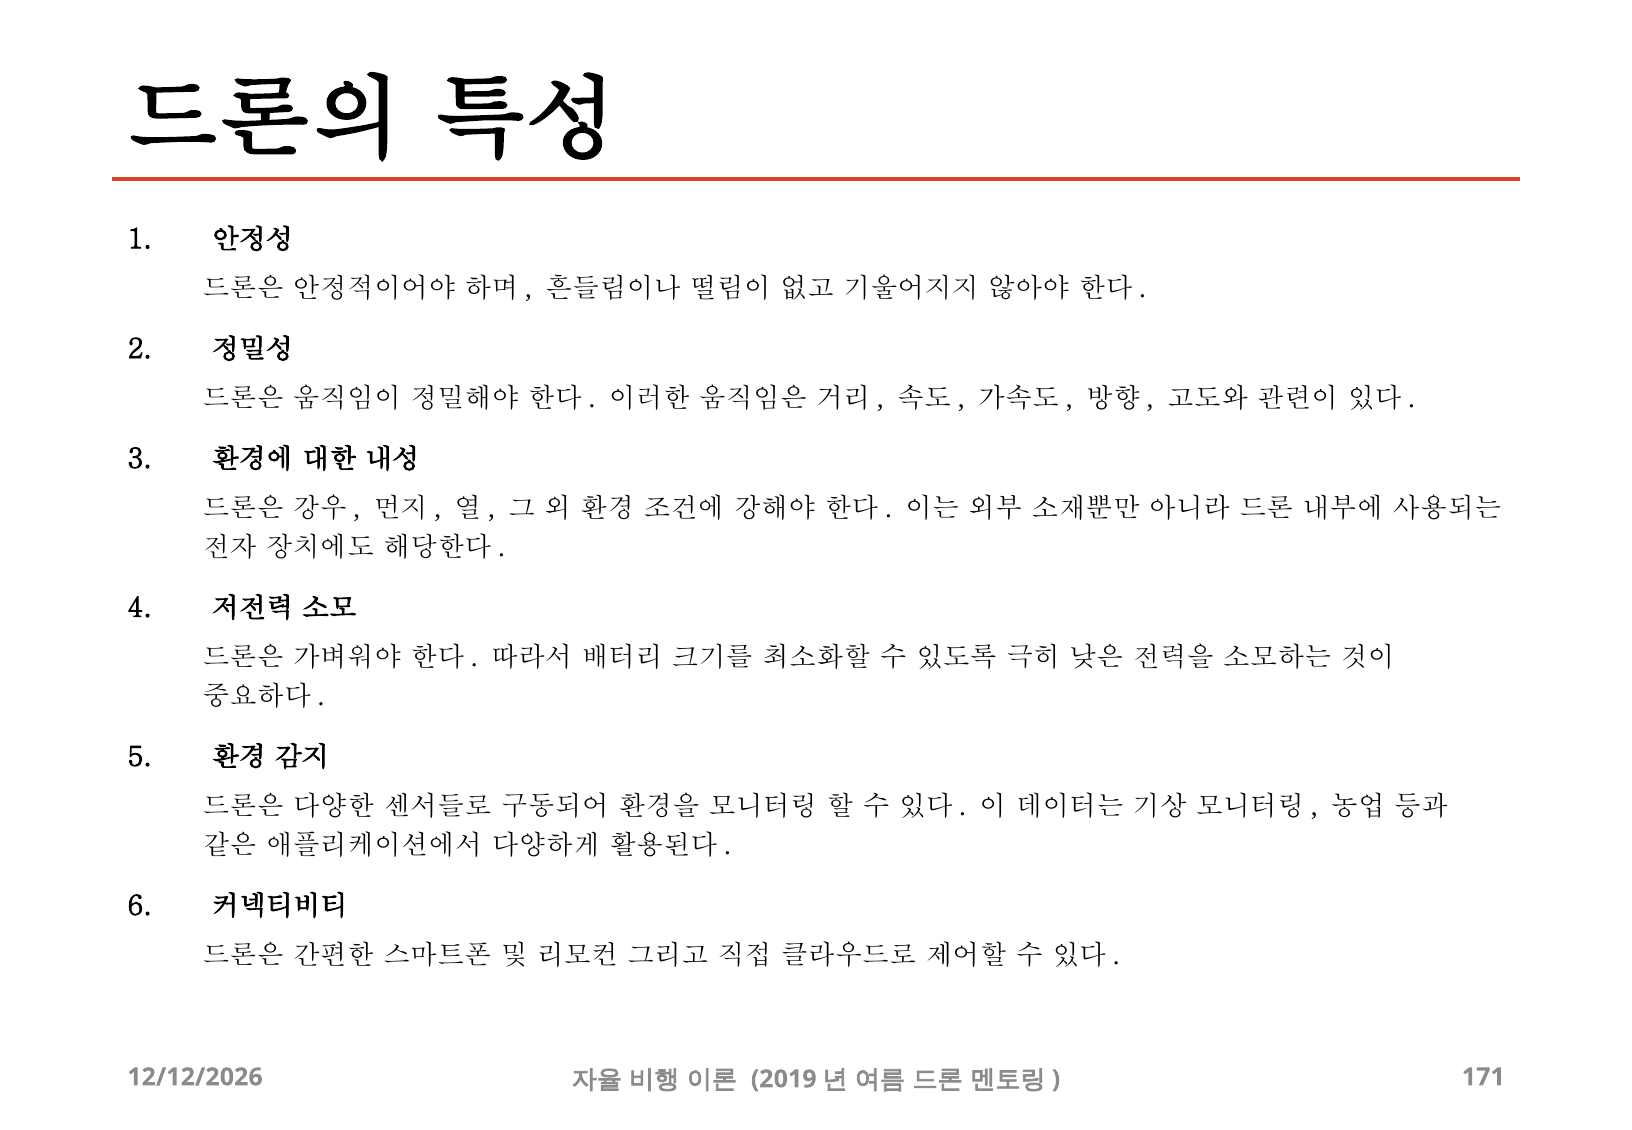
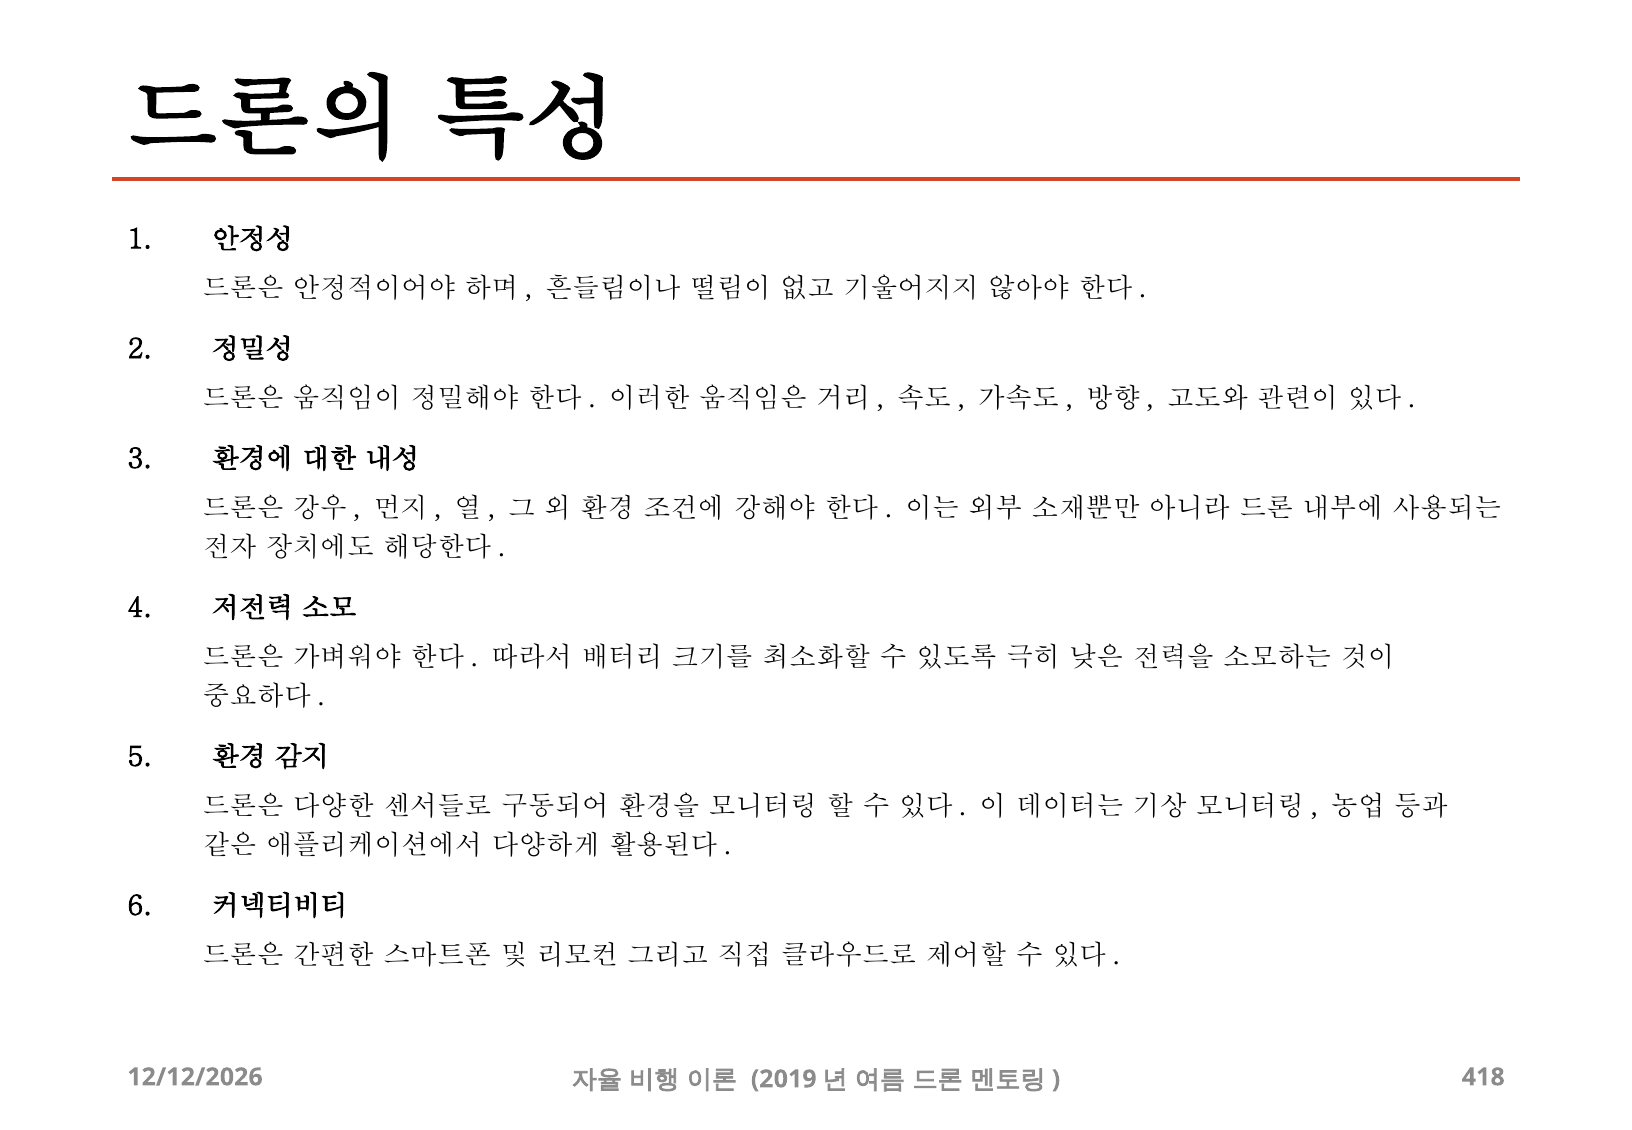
171: 171 -> 418
